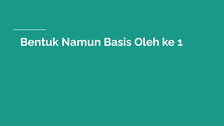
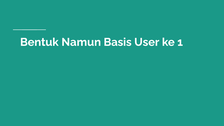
Oleh: Oleh -> User
